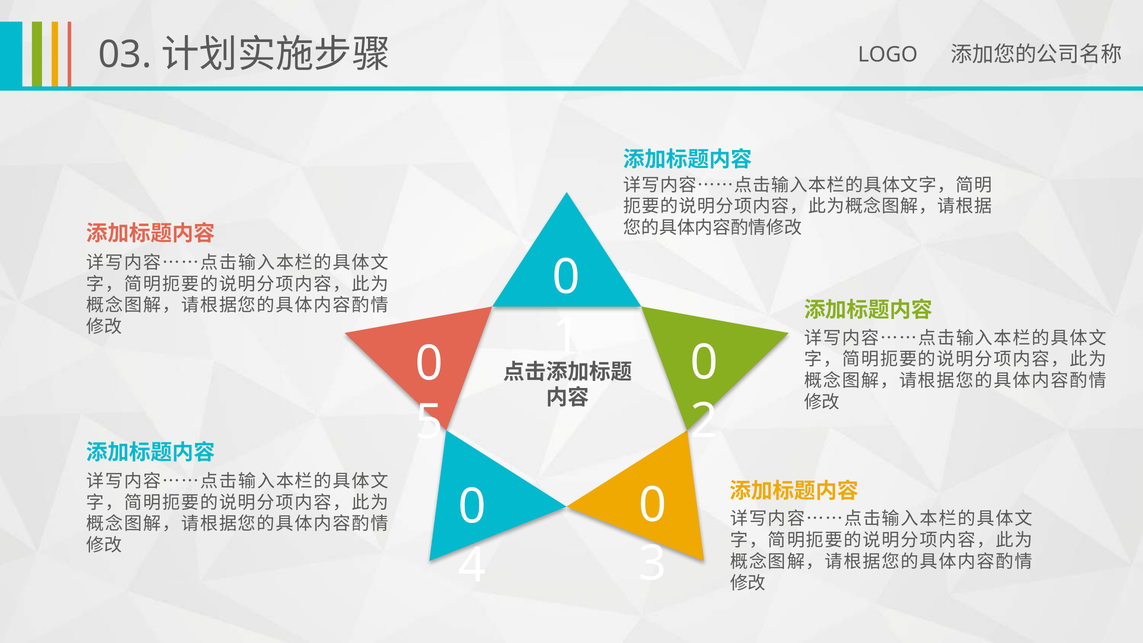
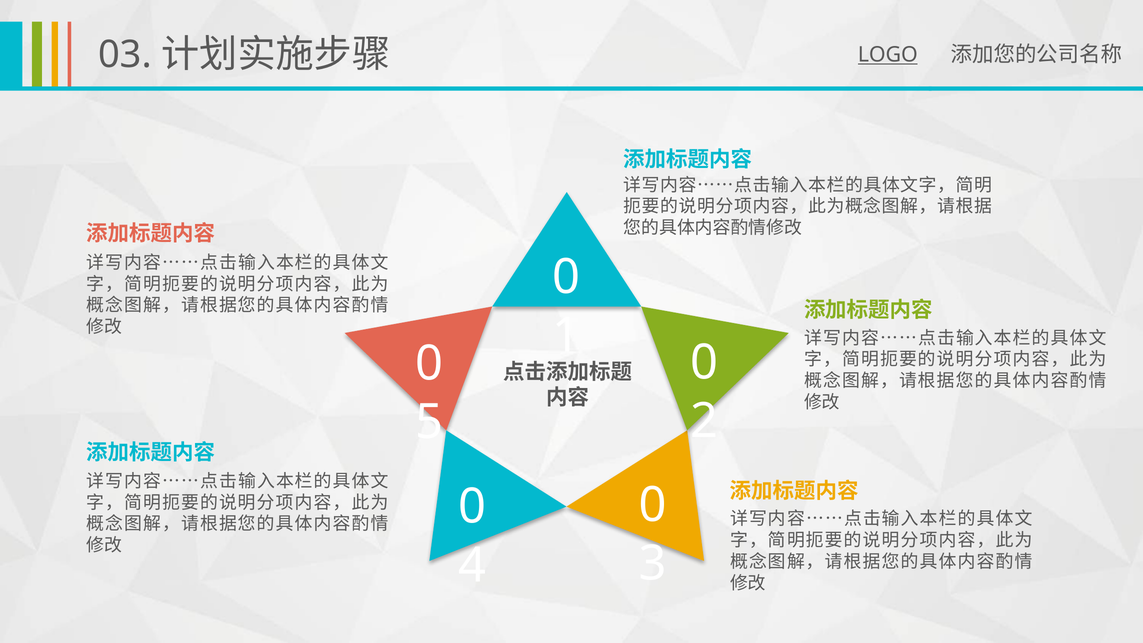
LOGO underline: none -> present
